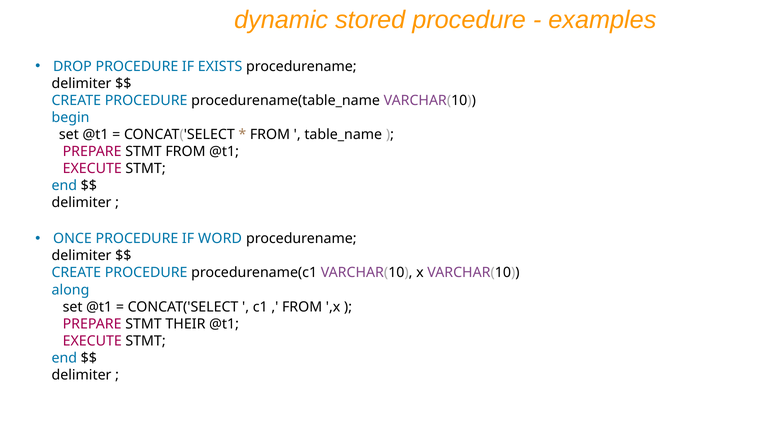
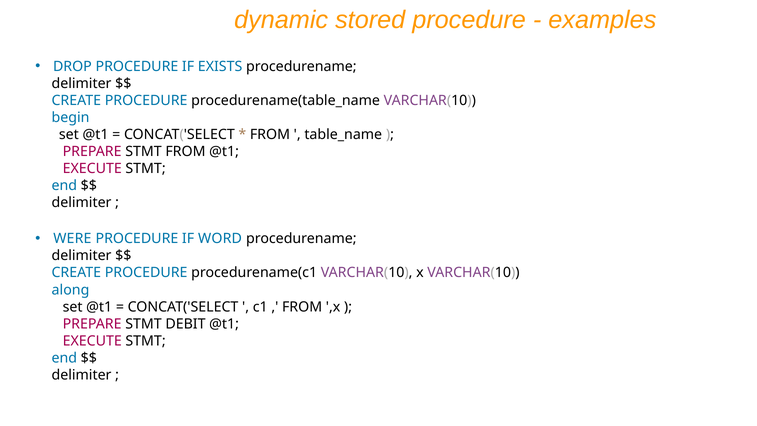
ONCE: ONCE -> WERE
THEIR: THEIR -> DEBIT
